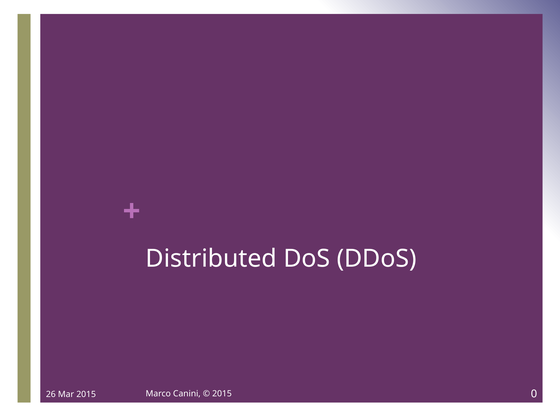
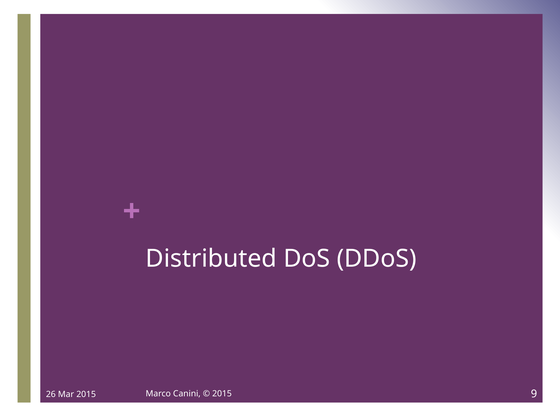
0: 0 -> 9
